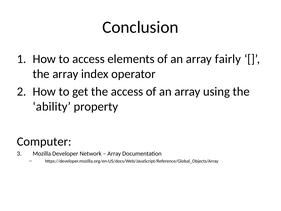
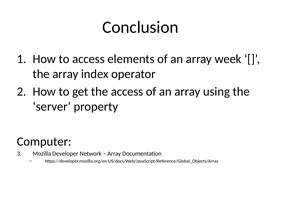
fairly: fairly -> week
ability: ability -> server
